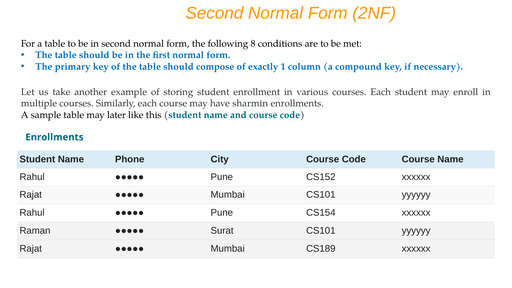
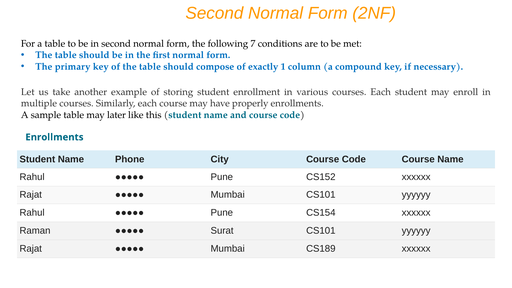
8: 8 -> 7
sharmin: sharmin -> properly
